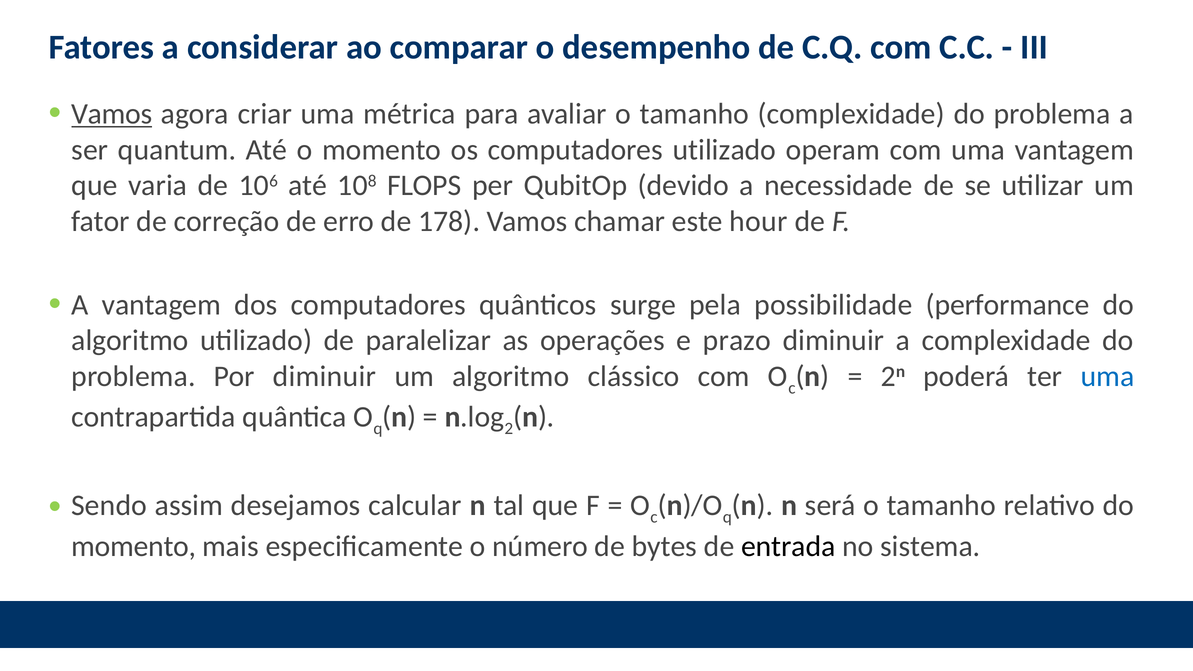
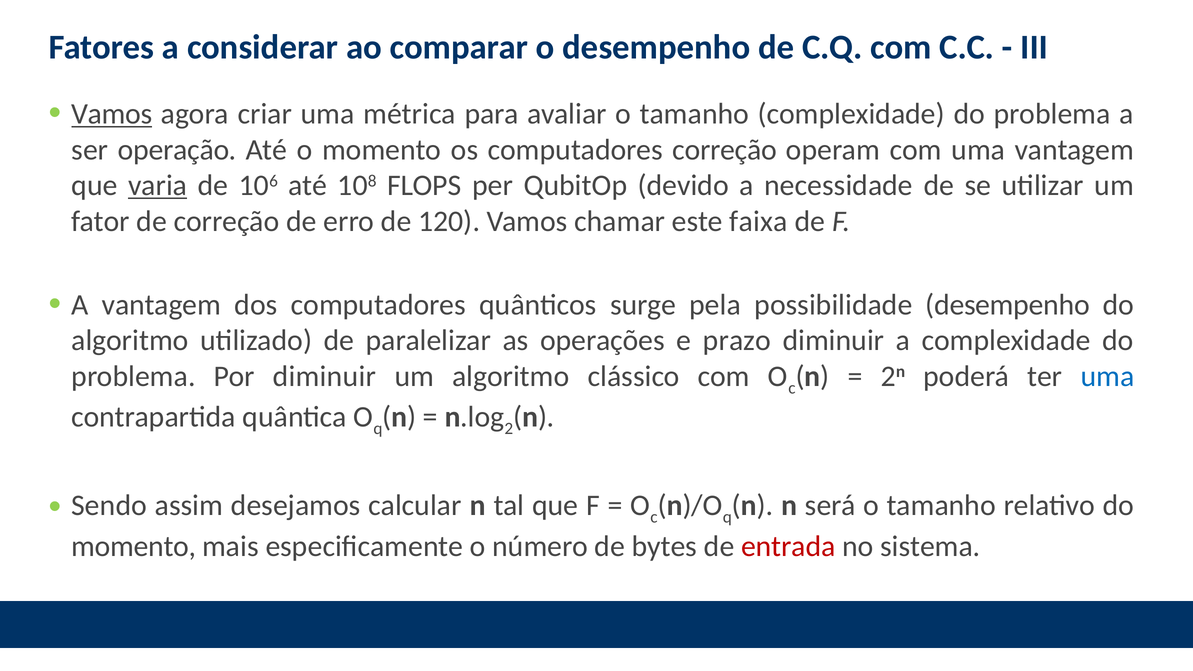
quantum: quantum -> operação
computadores utilizado: utilizado -> correção
varia underline: none -> present
178: 178 -> 120
hour: hour -> faixa
possibilidade performance: performance -> desempenho
entrada colour: black -> red
